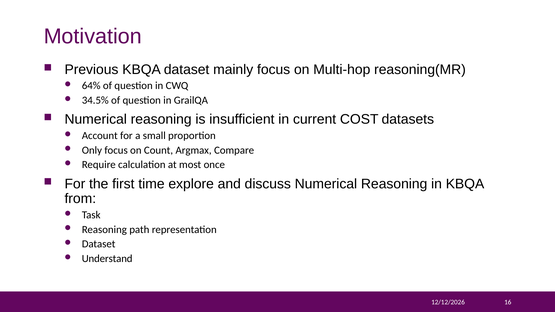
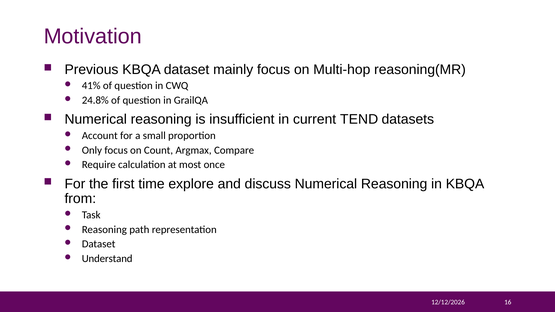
64%: 64% -> 41%
34.5%: 34.5% -> 24.8%
COST: COST -> TEND
